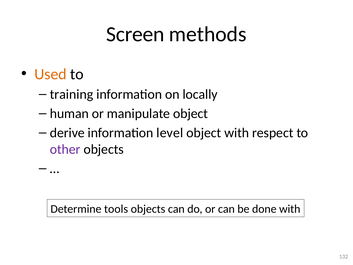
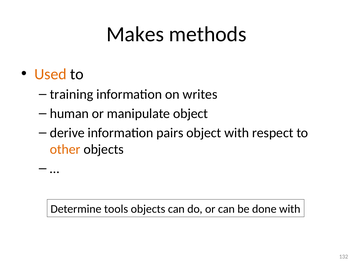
Screen: Screen -> Makes
locally: locally -> writes
level: level -> pairs
other colour: purple -> orange
